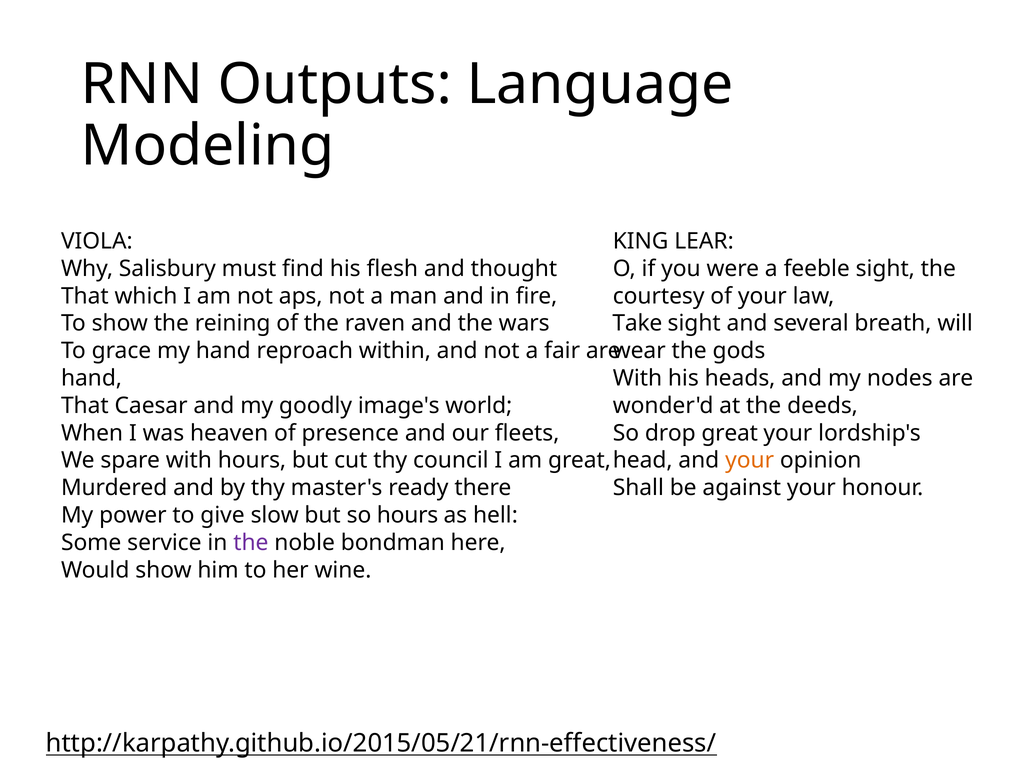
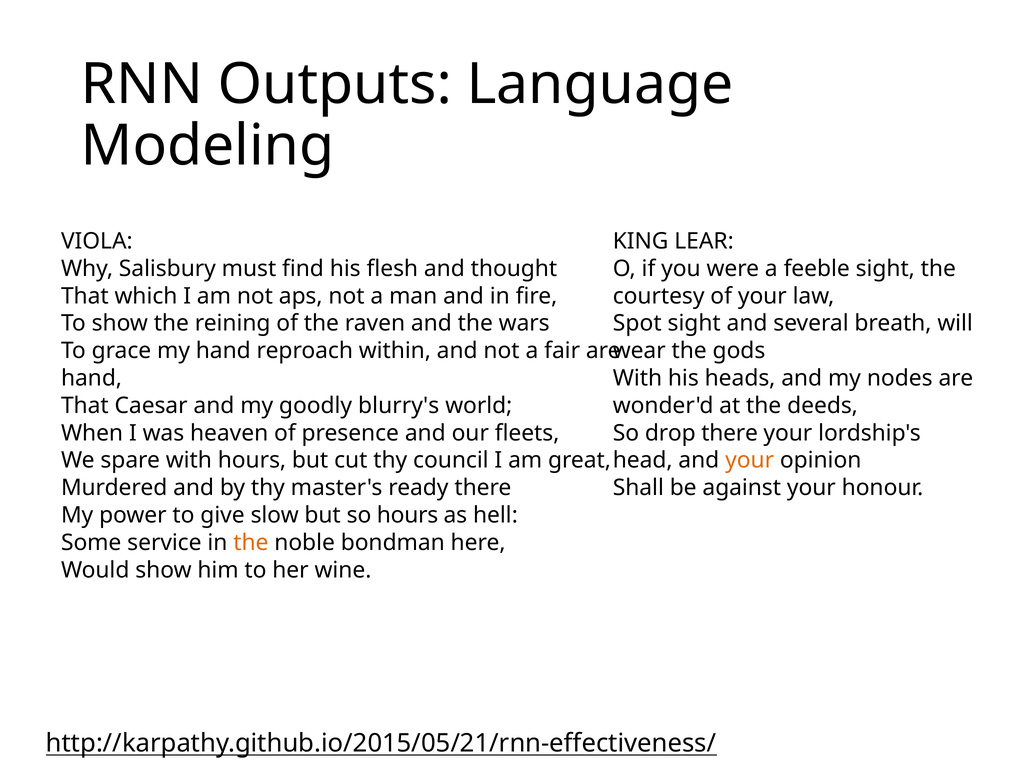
Take: Take -> Spot
image's: image's -> blurry's
drop great: great -> there
the at (251, 543) colour: purple -> orange
